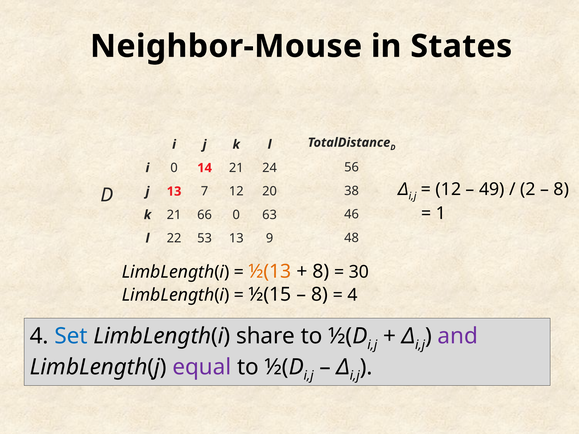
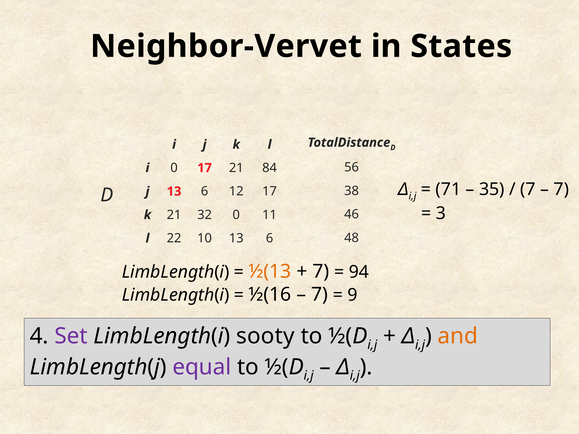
Neighbor-Mouse: Neighbor-Mouse -> Neighbor-Vervet
0 14: 14 -> 17
24: 24 -> 84
12 at (448, 189): 12 -> 71
49: 49 -> 35
2 at (528, 189): 2 -> 7
8 at (561, 189): 8 -> 7
j 13 7: 7 -> 6
12 20: 20 -> 17
1: 1 -> 3
66: 66 -> 32
63: 63 -> 11
53: 53 -> 10
9 at (270, 238): 9 -> 6
8 at (321, 271): 8 -> 7
30: 30 -> 94
½(15: ½(15 -> ½(16
8 at (319, 295): 8 -> 7
4 at (353, 295): 4 -> 9
Set colour: blue -> purple
share: share -> sooty
and colour: purple -> orange
